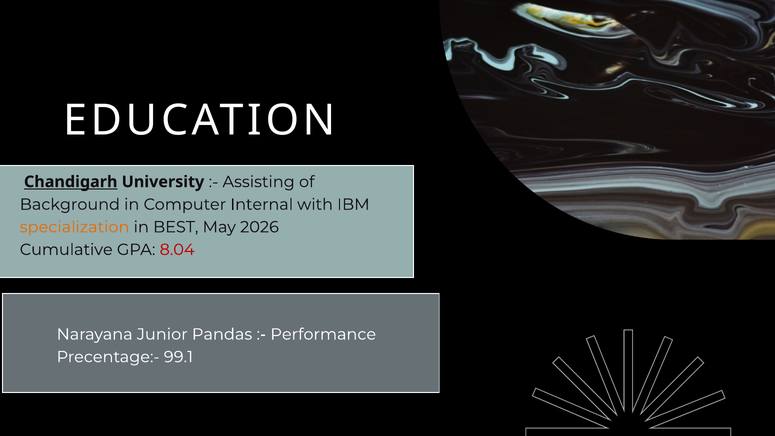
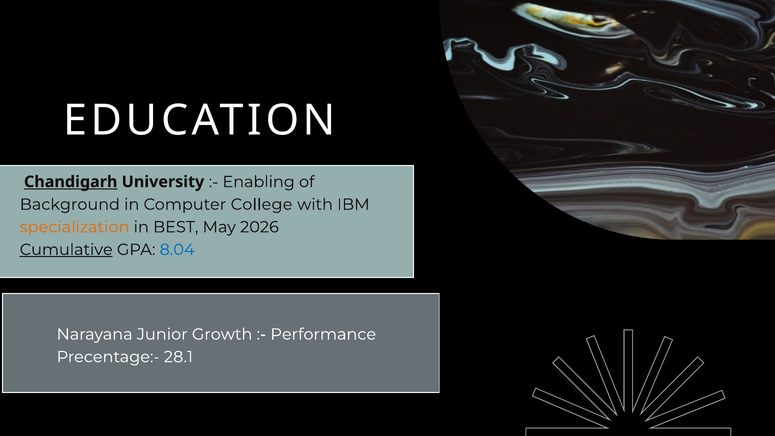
Assisting: Assisting -> Enabling
Internal: Internal -> College
Cumulative underline: none -> present
8.04 colour: red -> blue
Pandas: Pandas -> Growth
99.1: 99.1 -> 28.1
